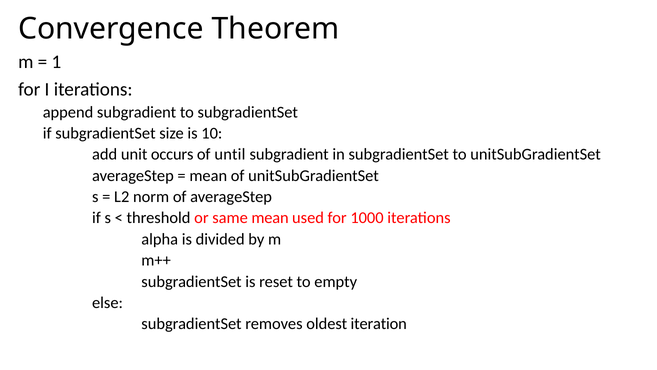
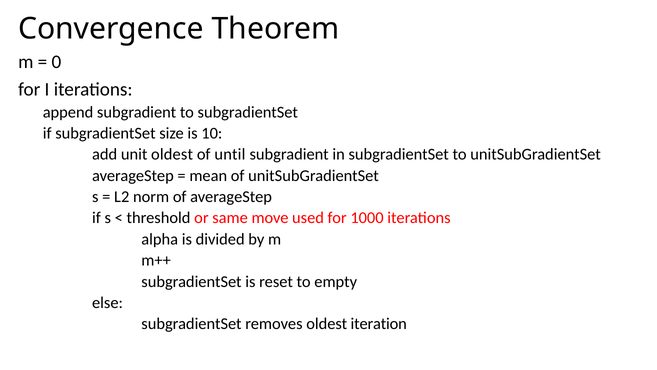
1: 1 -> 0
unit occurs: occurs -> oldest
same mean: mean -> move
